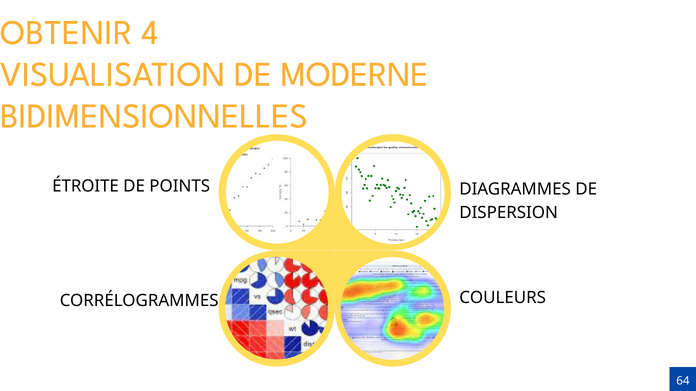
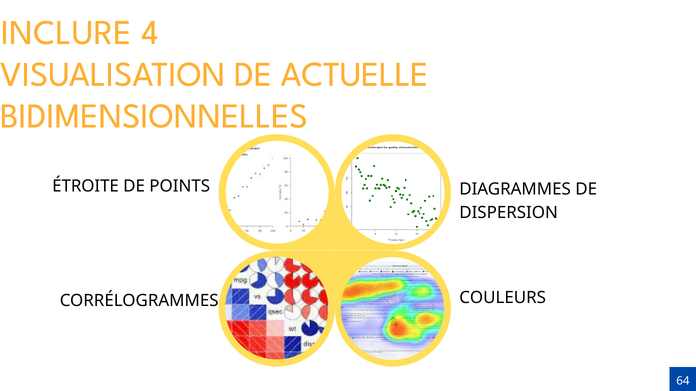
OBTENIR: OBTENIR -> INCLURE
MODERNE: MODERNE -> ACTUELLE
